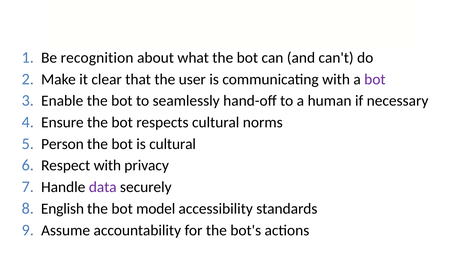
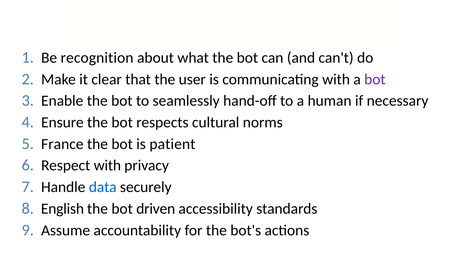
Person: Person -> France
is cultural: cultural -> patient
data colour: purple -> blue
model: model -> driven
